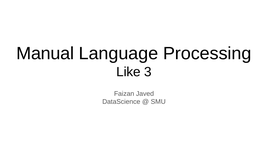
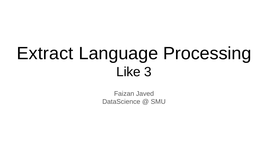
Manual: Manual -> Extract
